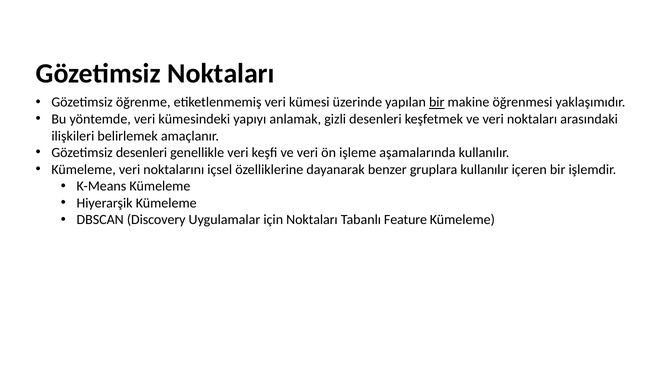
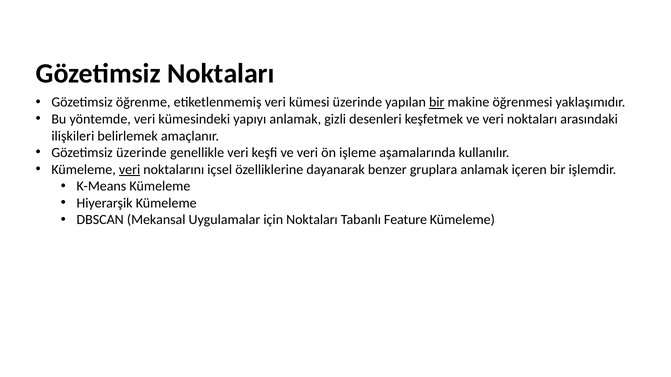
Gözetimsiz desenleri: desenleri -> üzerinde
veri at (130, 170) underline: none -> present
gruplara kullanılır: kullanılır -> anlamak
Discovery: Discovery -> Mekansal
